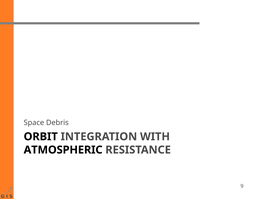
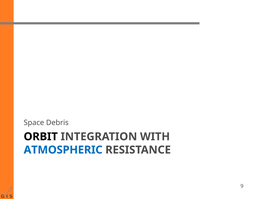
ATMOSPHERIC colour: black -> blue
